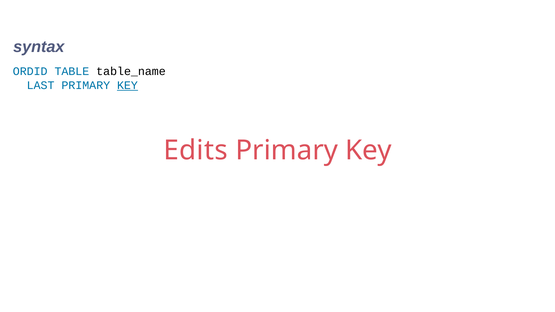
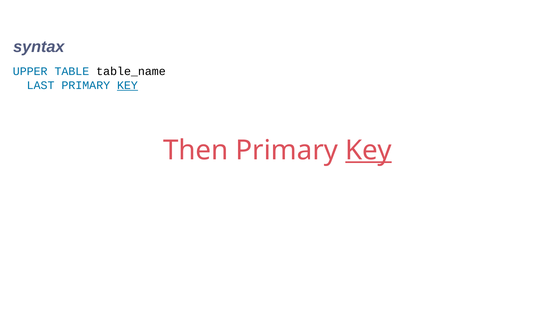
ORDID: ORDID -> UPPER
Edits: Edits -> Then
Key at (368, 150) underline: none -> present
